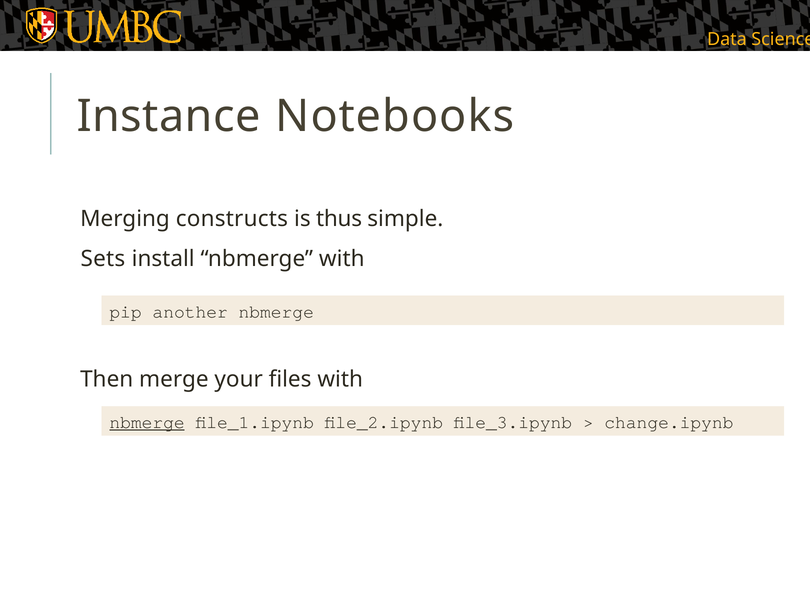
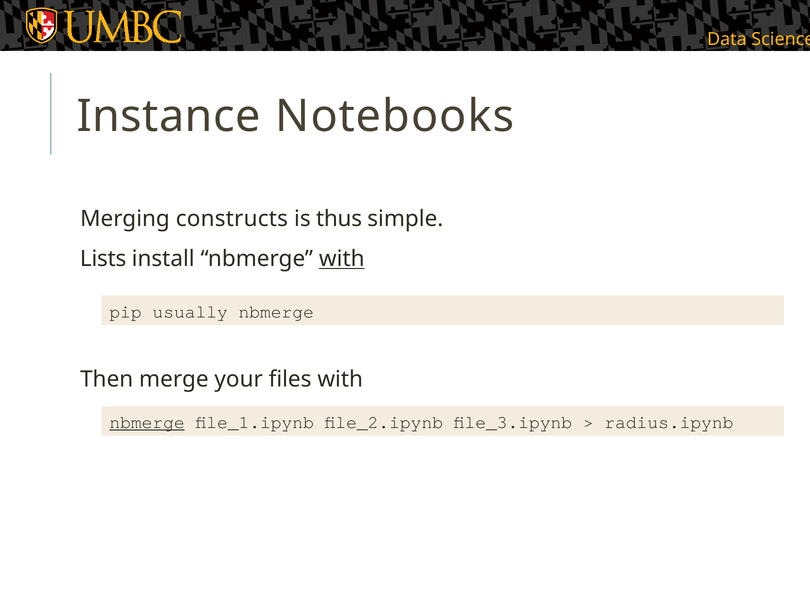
Sets: Sets -> Lists
with at (342, 259) underline: none -> present
another: another -> usually
change.ipynb: change.ipynb -> radius.ipynb
